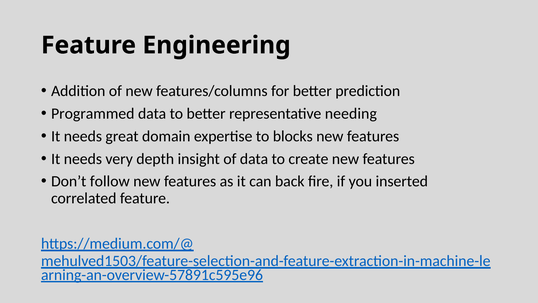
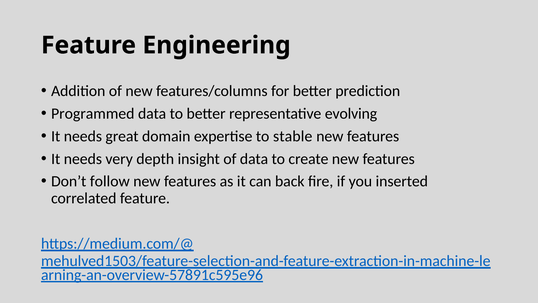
needing: needing -> evolving
blocks: blocks -> stable
